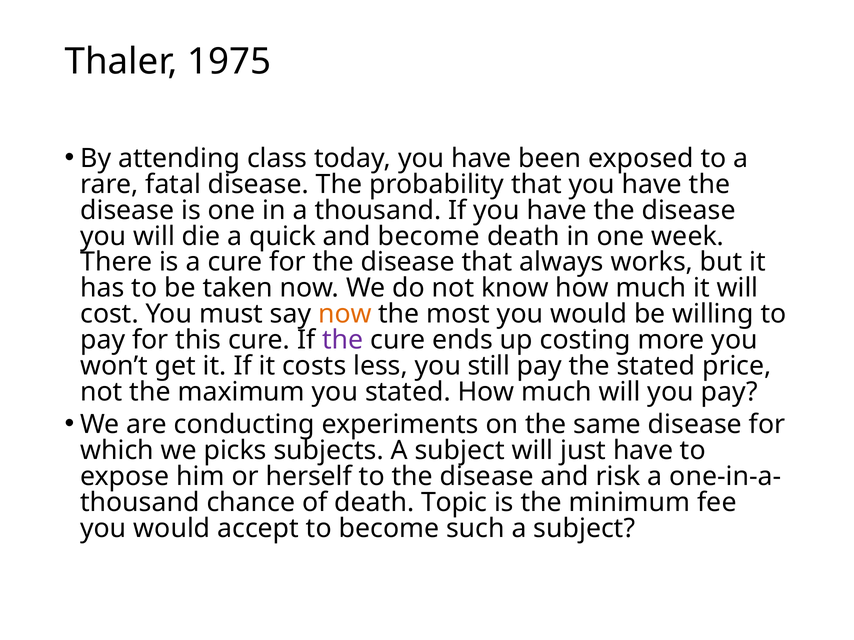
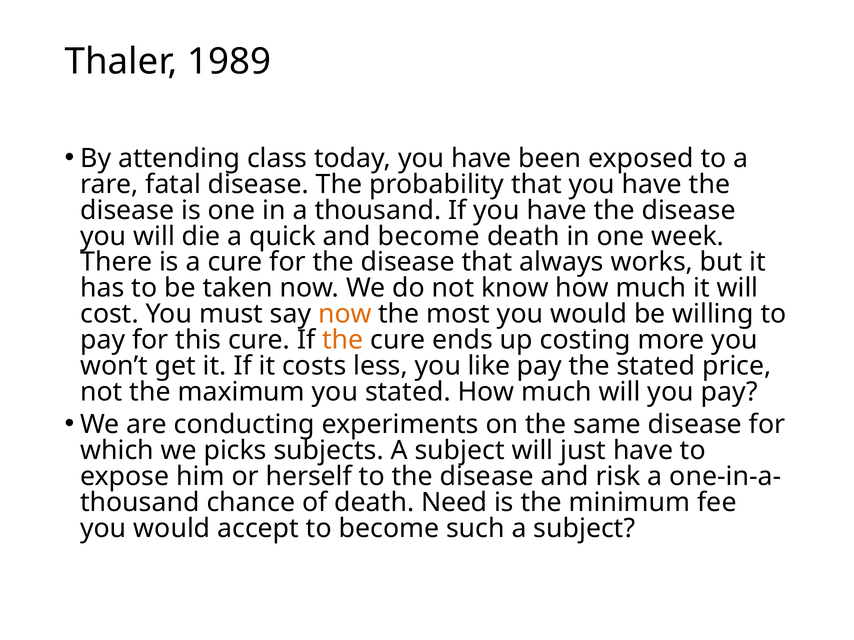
1975: 1975 -> 1989
the at (343, 340) colour: purple -> orange
still: still -> like
Topic: Topic -> Need
